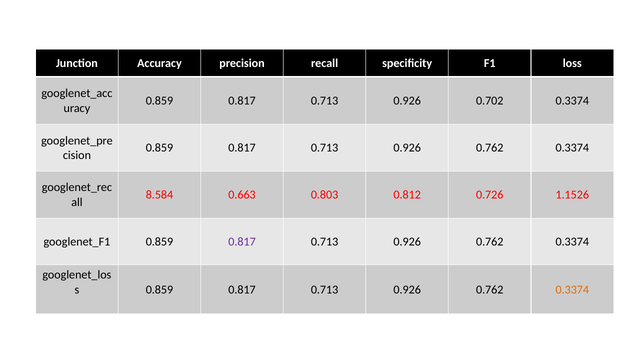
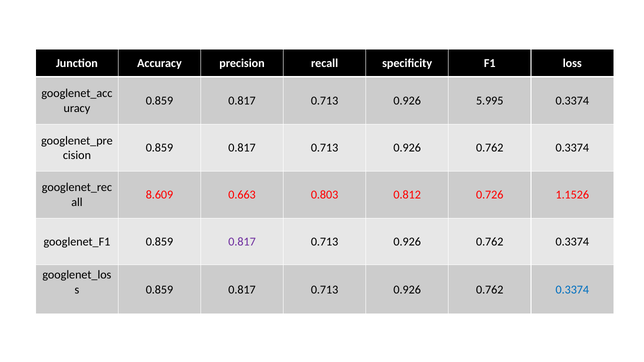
0.702: 0.702 -> 5.995
8.584: 8.584 -> 8.609
0.3374 at (572, 290) colour: orange -> blue
